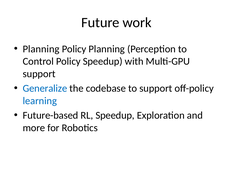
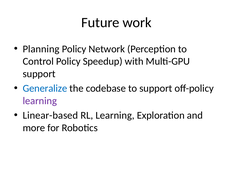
Policy Planning: Planning -> Network
learning at (40, 101) colour: blue -> purple
Future-based: Future-based -> Linear-based
RL Speedup: Speedup -> Learning
